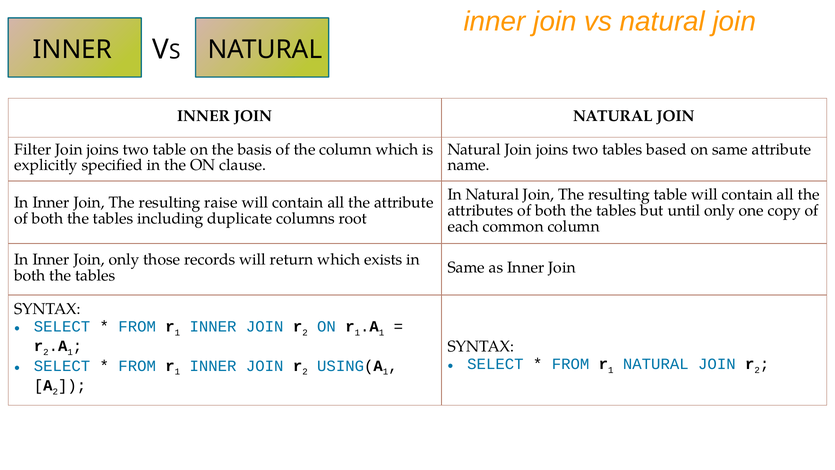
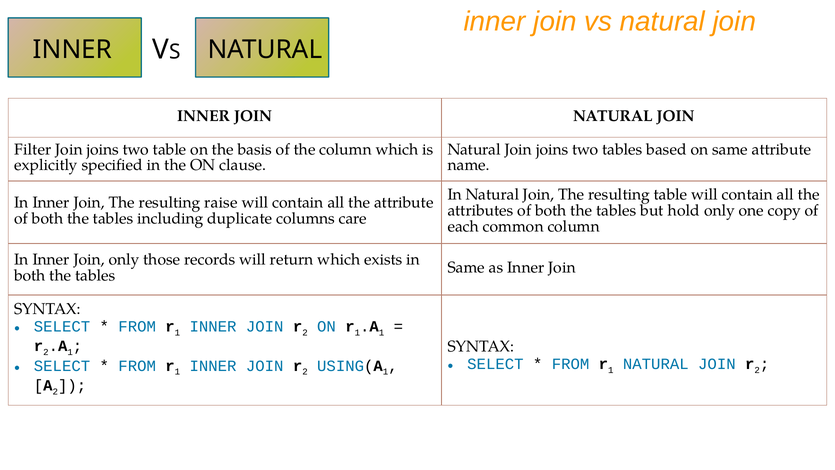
until: until -> hold
root: root -> care
